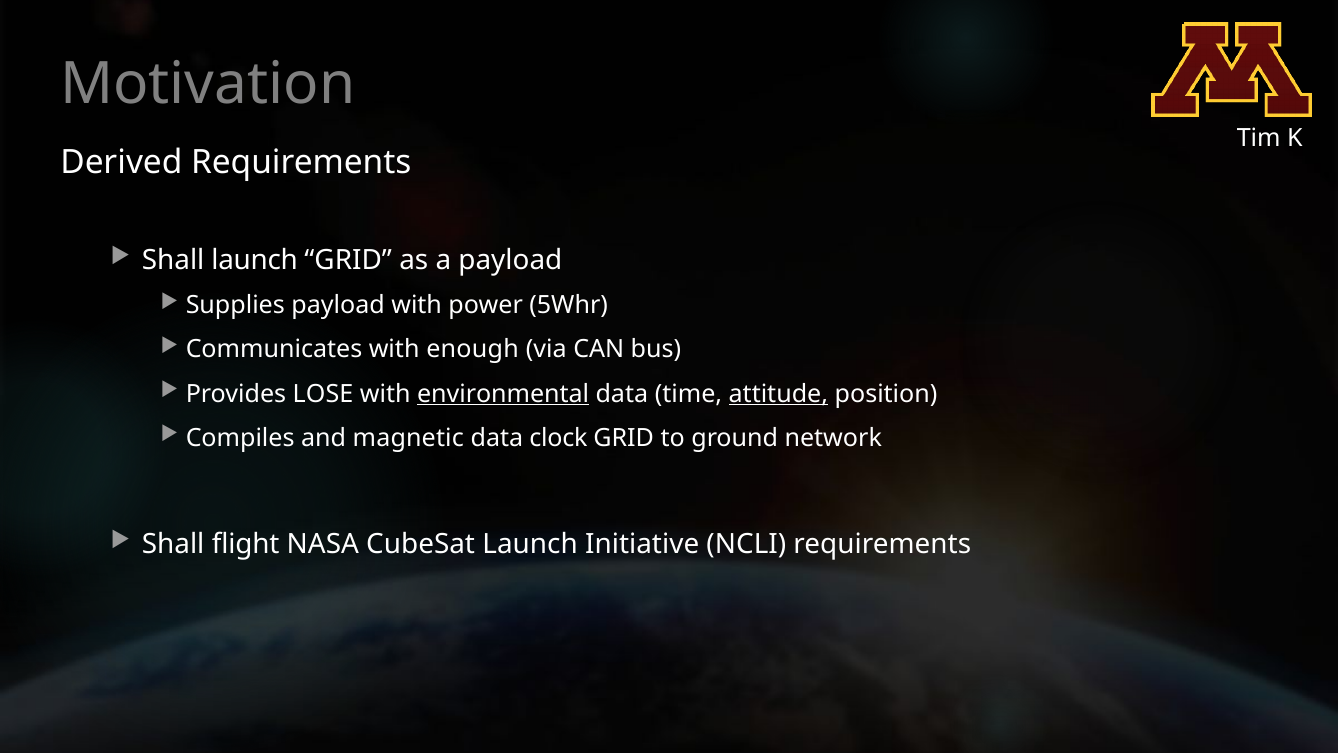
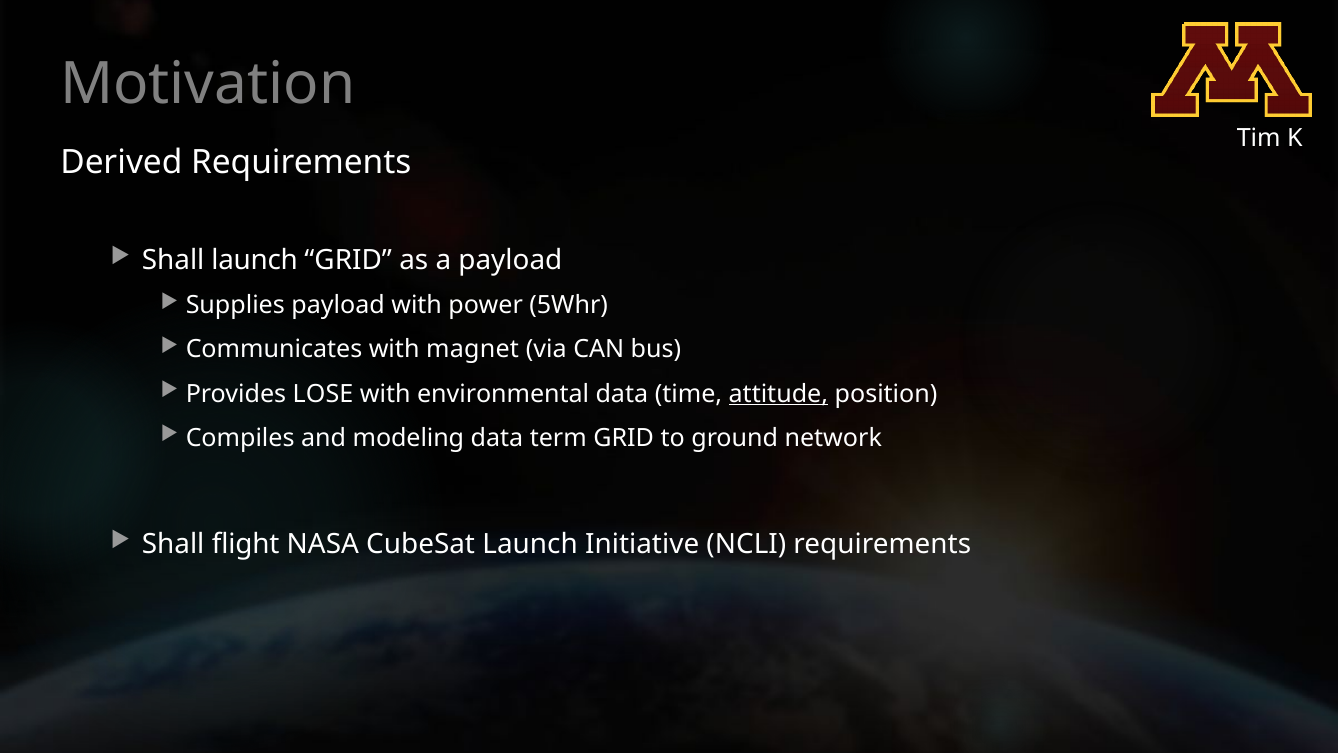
enough: enough -> magnet
environmental underline: present -> none
magnetic: magnetic -> modeling
clock: clock -> term
